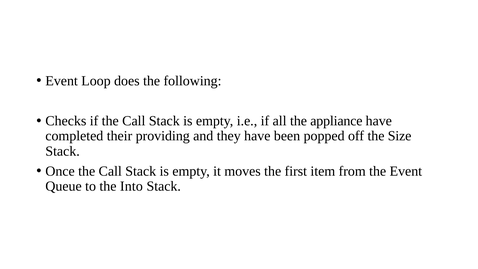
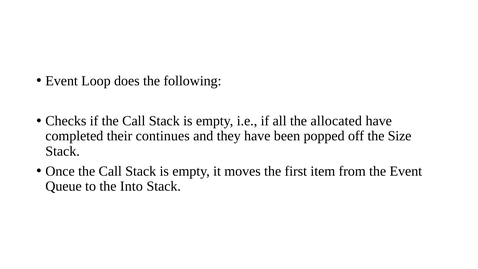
appliance: appliance -> allocated
providing: providing -> continues
